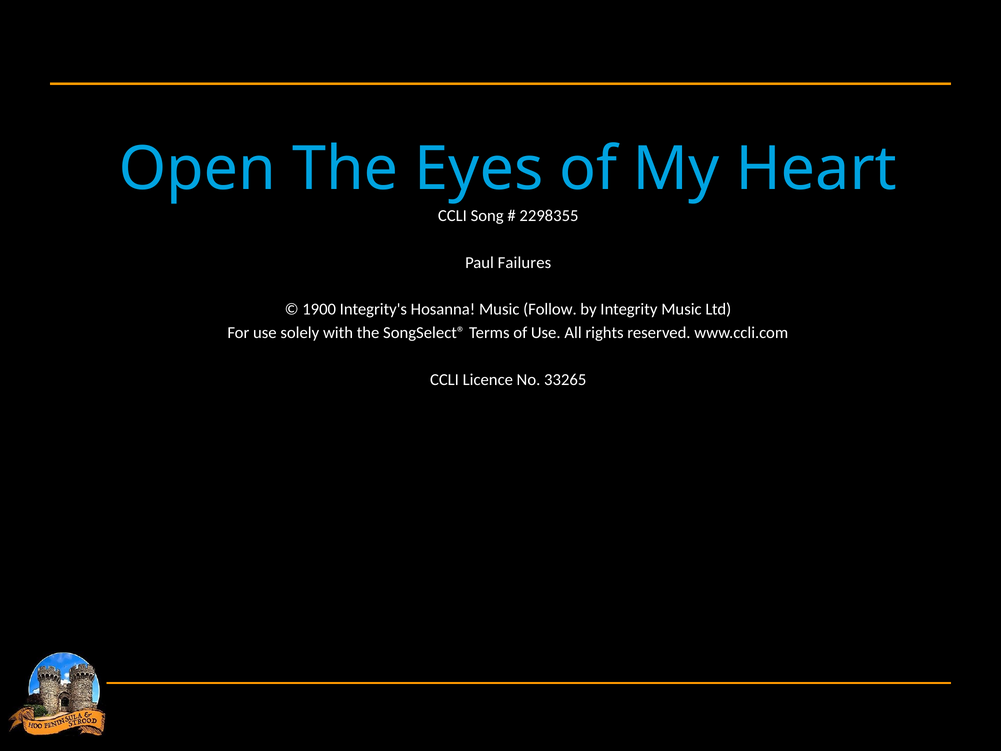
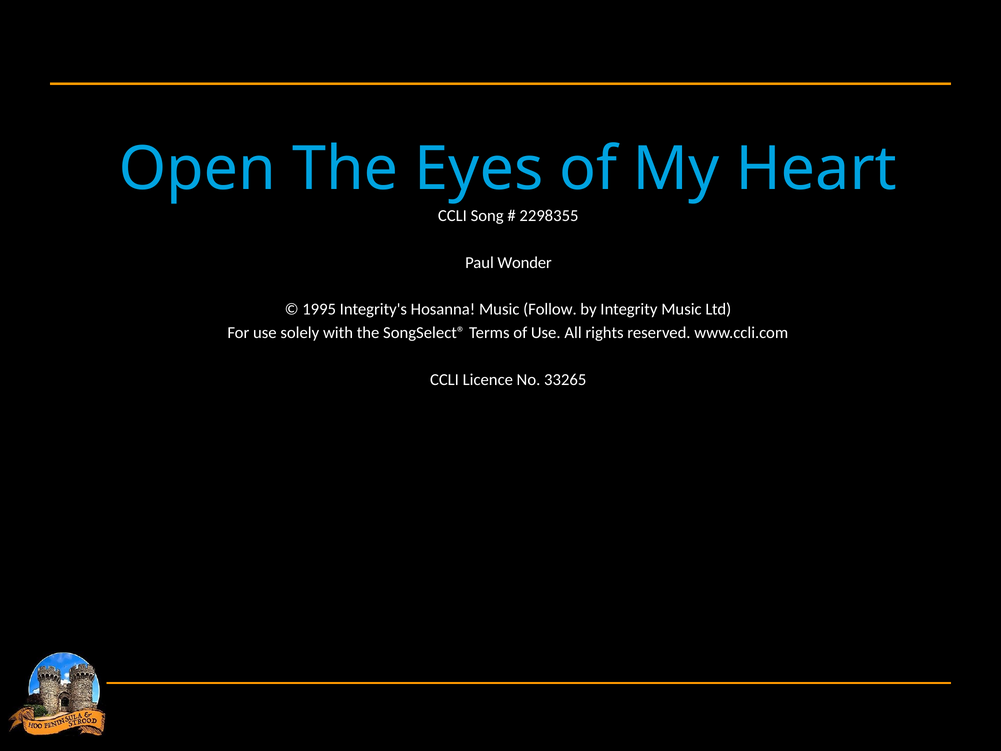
Failures: Failures -> Wonder
1900: 1900 -> 1995
